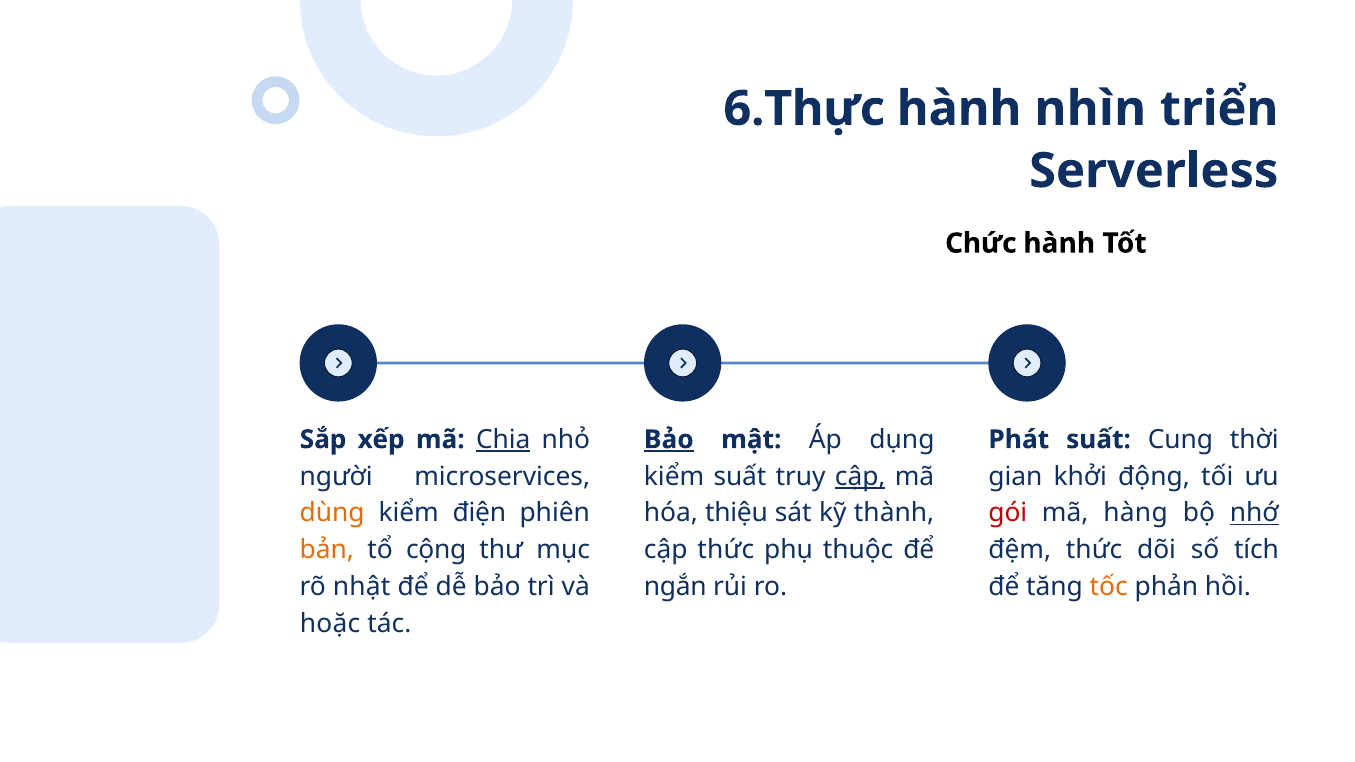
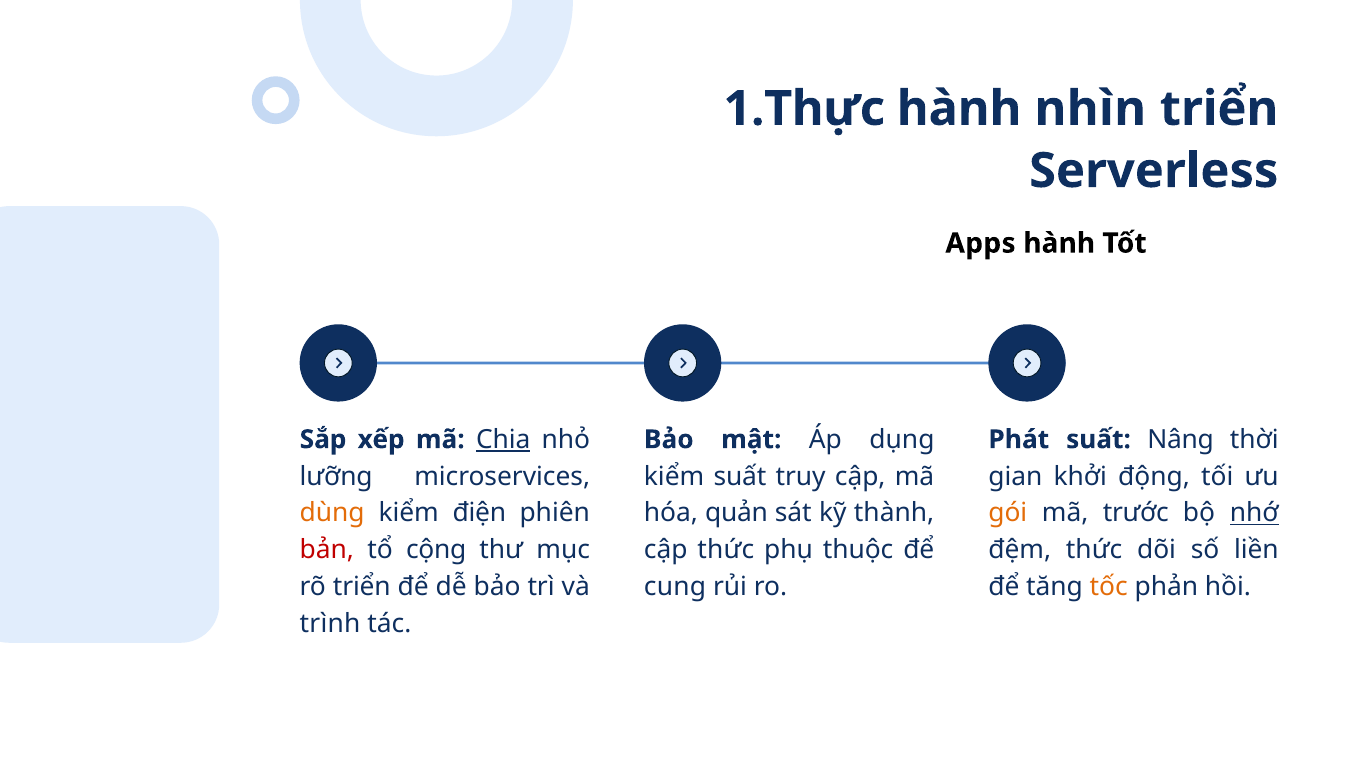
6.Thực: 6.Thực -> 1.Thực
Chức: Chức -> Apps
Bảo at (669, 440) underline: present -> none
Cung: Cung -> Nâng
người: người -> lưỡng
cập at (860, 477) underline: present -> none
thiệu: thiệu -> quản
gói colour: red -> orange
hàng: hàng -> trước
bản colour: orange -> red
tích: tích -> liền
rõ nhật: nhật -> triển
ngắn: ngắn -> cung
hoặc: hoặc -> trình
